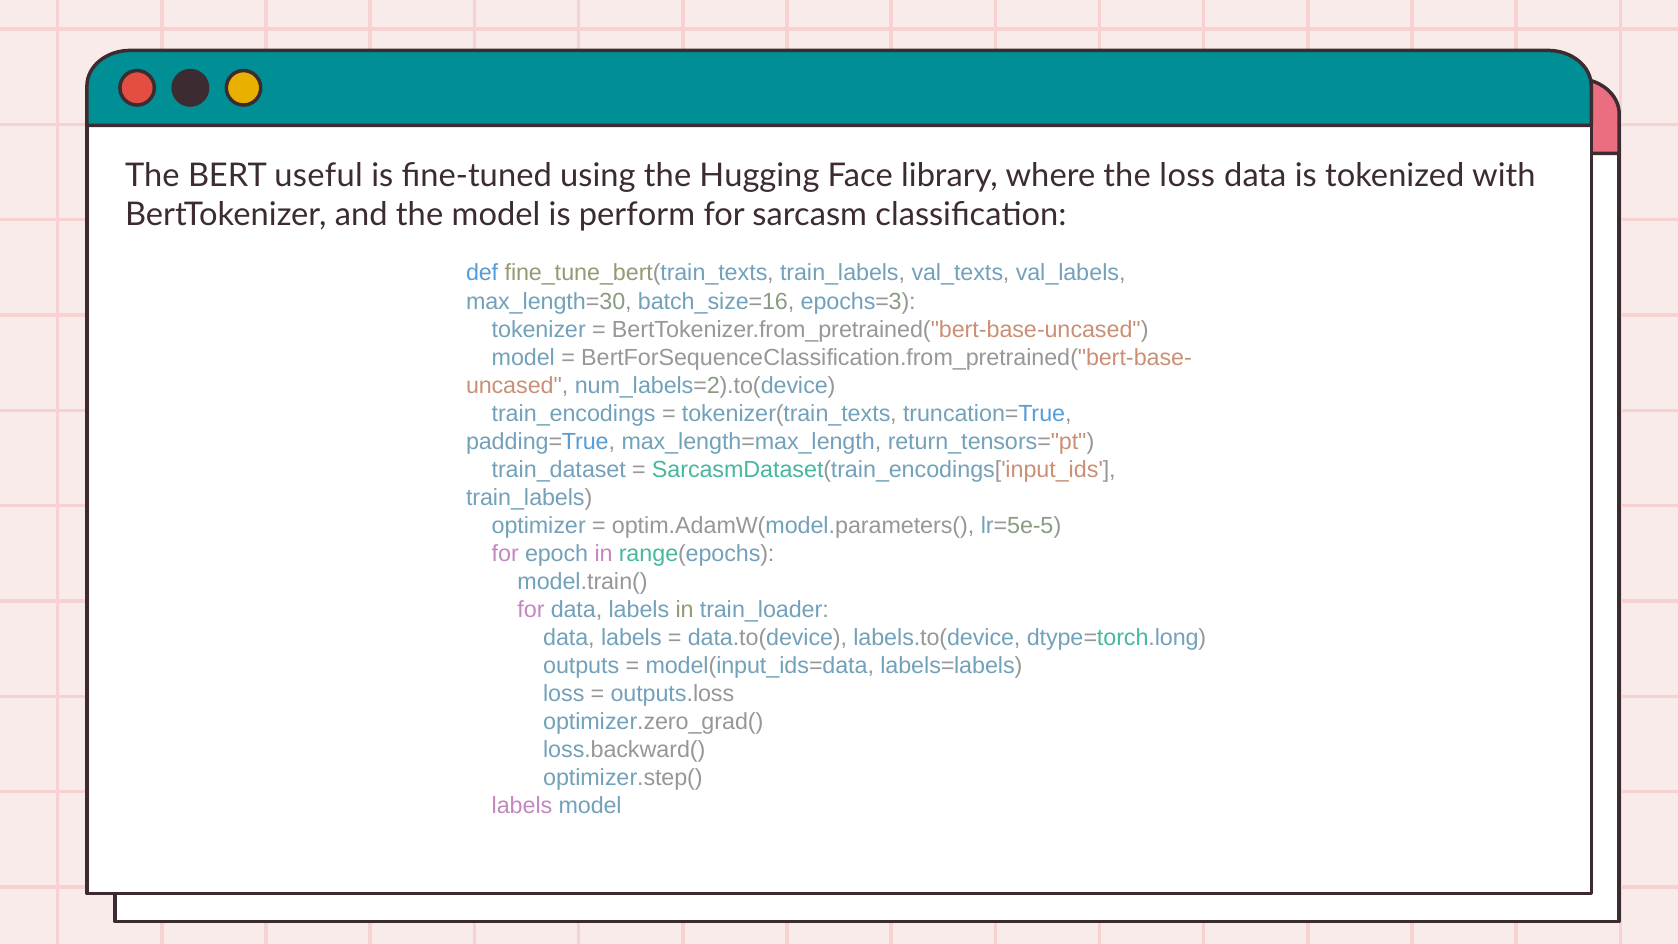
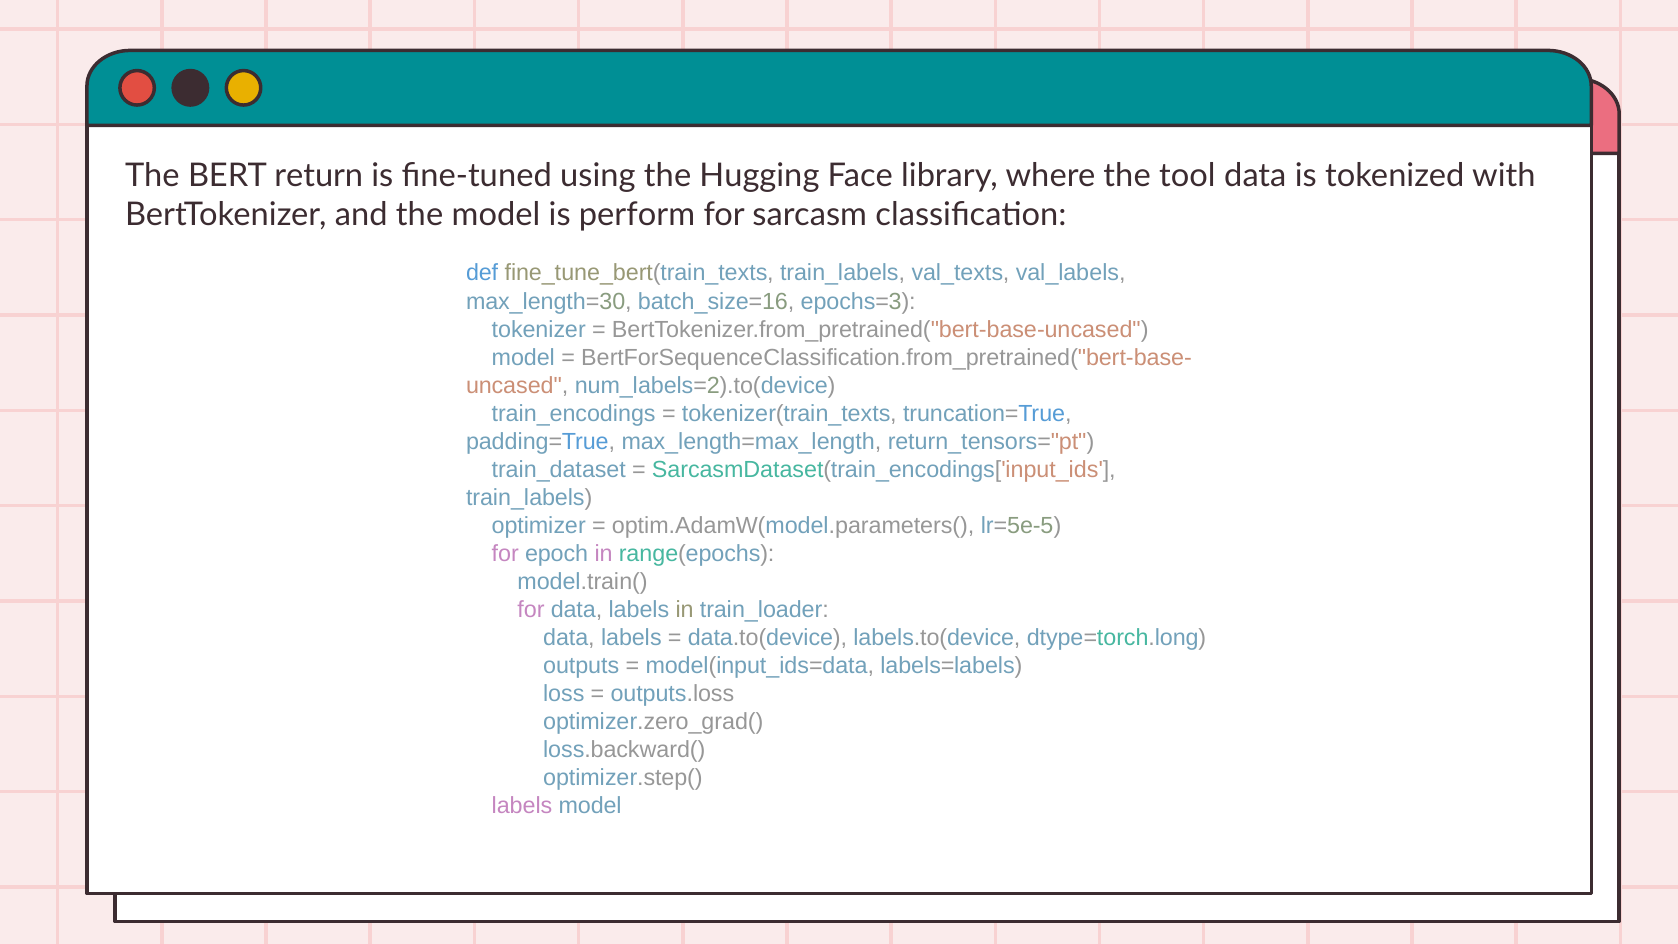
useful: useful -> return
the loss: loss -> tool
